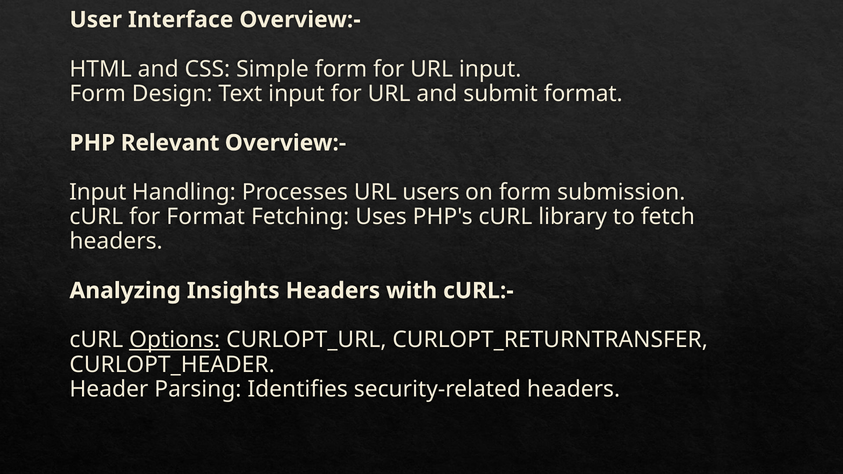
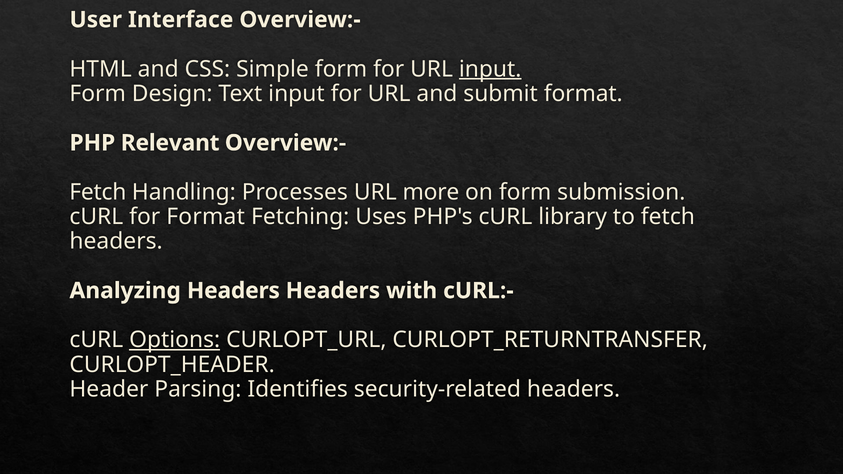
input at (490, 69) underline: none -> present
Input at (98, 192): Input -> Fetch
users: users -> more
Analyzing Insights: Insights -> Headers
